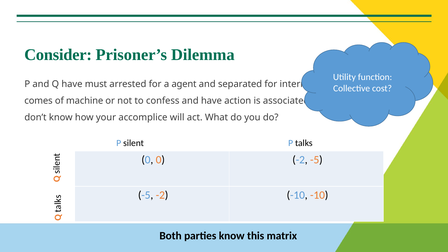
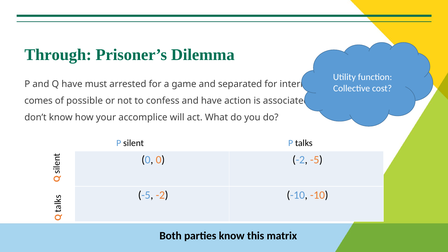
Consider: Consider -> Through
agent: agent -> game
machine: machine -> possible
